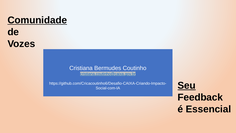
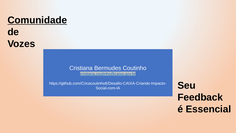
Seu underline: present -> none
